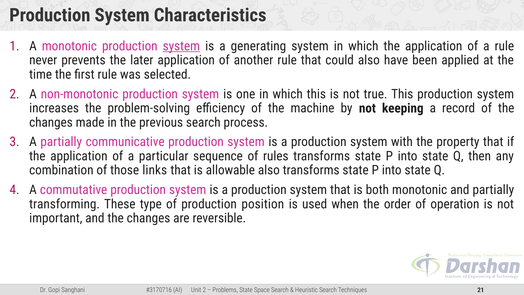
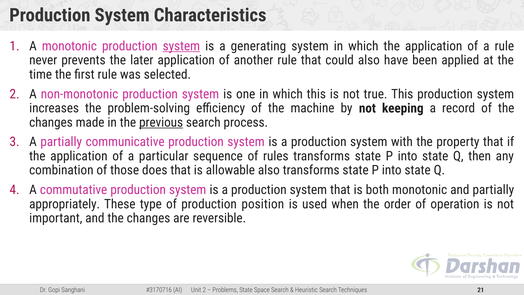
previous underline: none -> present
links: links -> does
transforming: transforming -> appropriately
